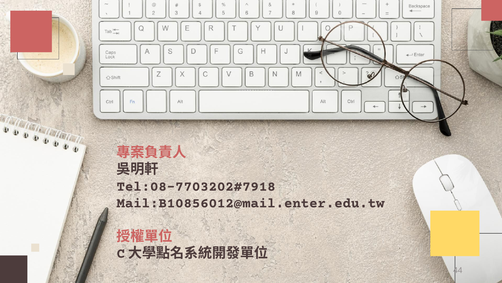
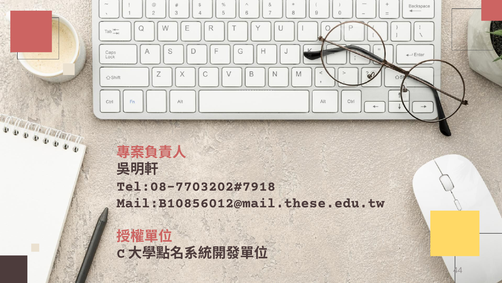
Mail:B10856012@mail.enter.edu.tw: Mail:B10856012@mail.enter.edu.tw -> Mail:B10856012@mail.these.edu.tw
